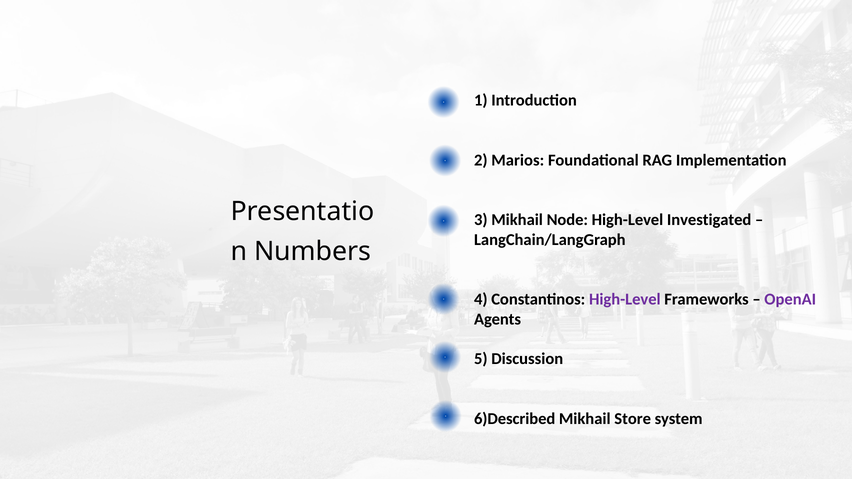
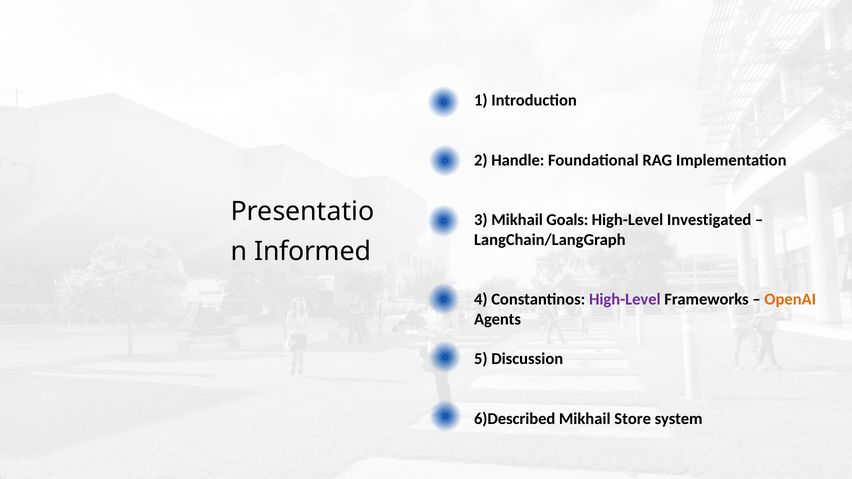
Marios: Marios -> Handle
Node: Node -> Goals
Numbers: Numbers -> Informed
OpenAI colour: purple -> orange
